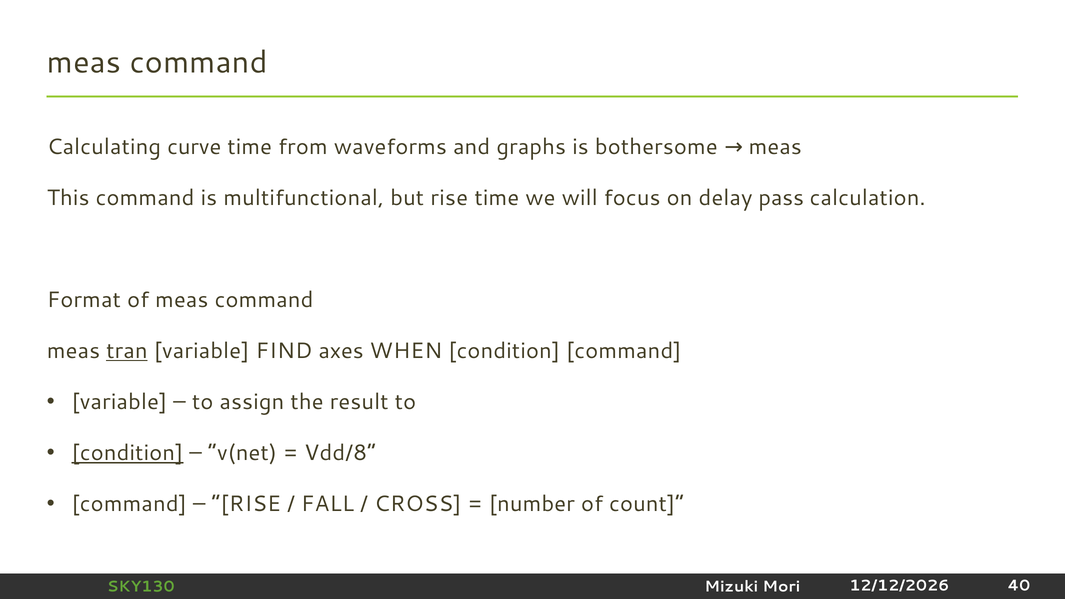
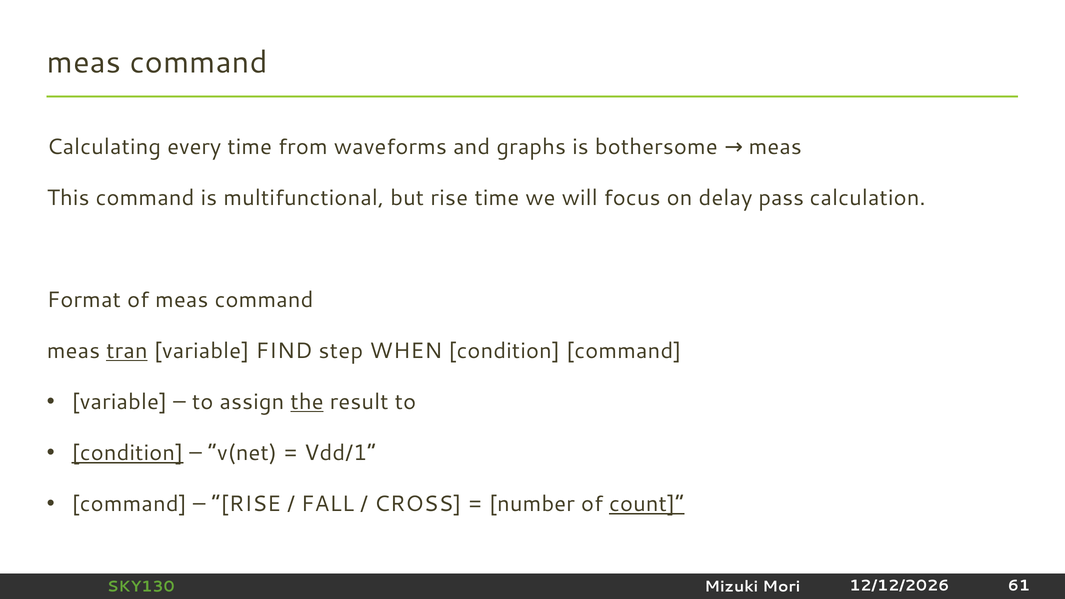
curve: curve -> every
axes: axes -> step
the underline: none -> present
Vdd/8: Vdd/8 -> Vdd/1
count underline: none -> present
40: 40 -> 61
